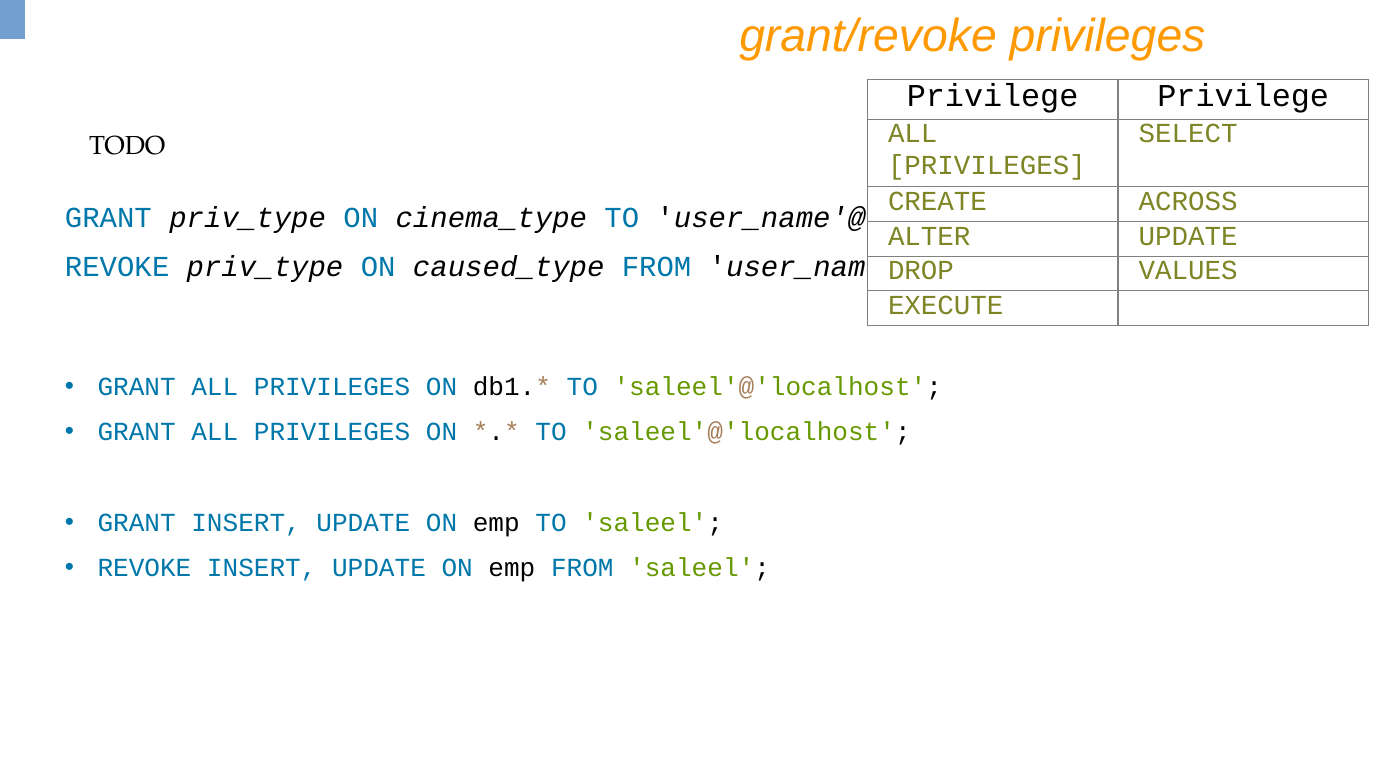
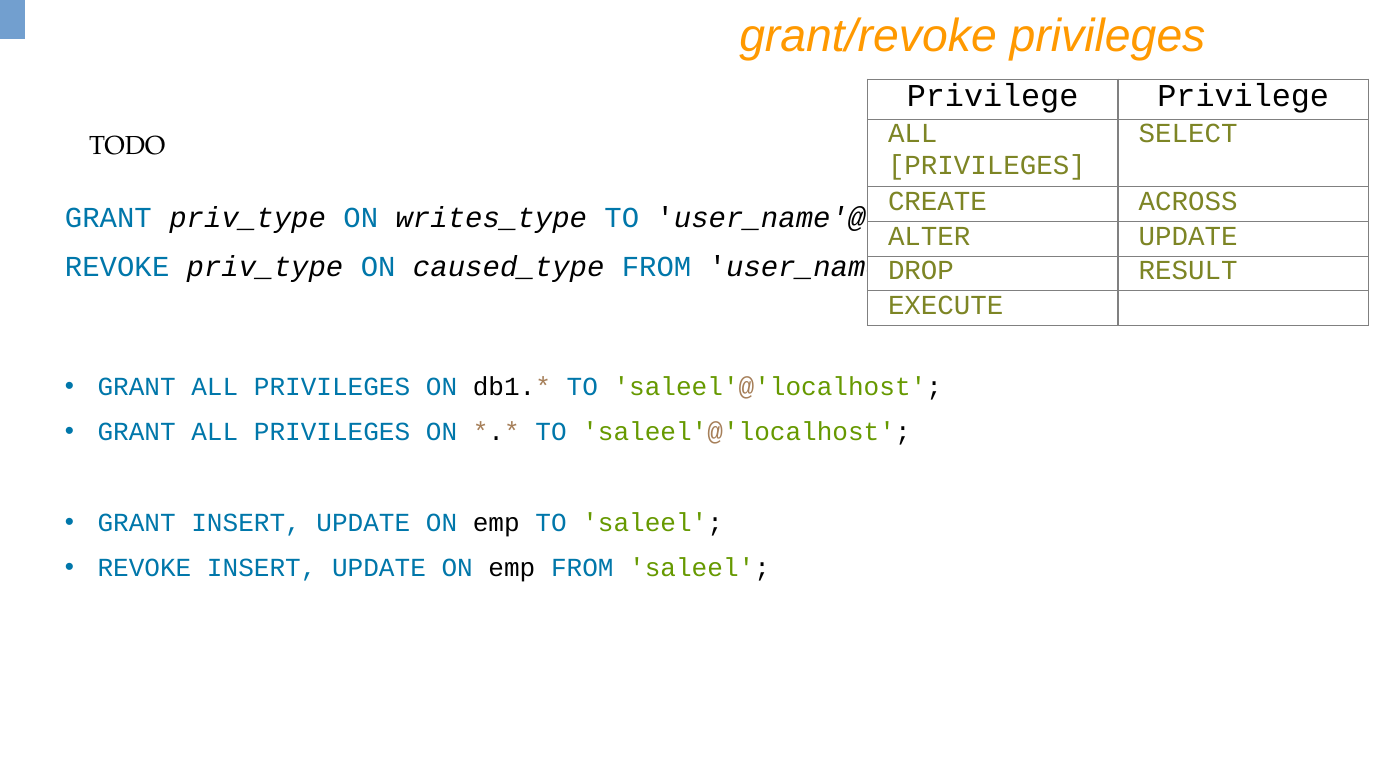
cinema_type: cinema_type -> writes_type
VALUES: VALUES -> RESULT
